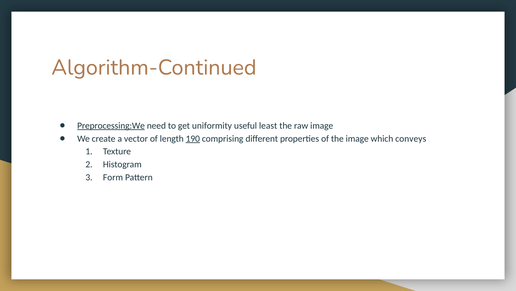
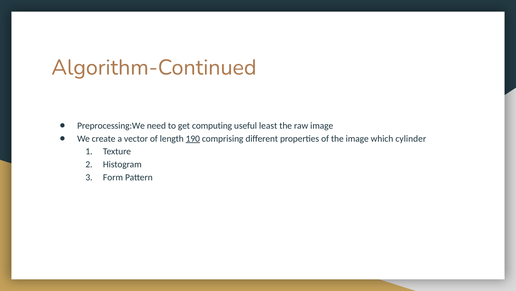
Preprocessing:We underline: present -> none
uniformity: uniformity -> computing
conveys: conveys -> cylinder
